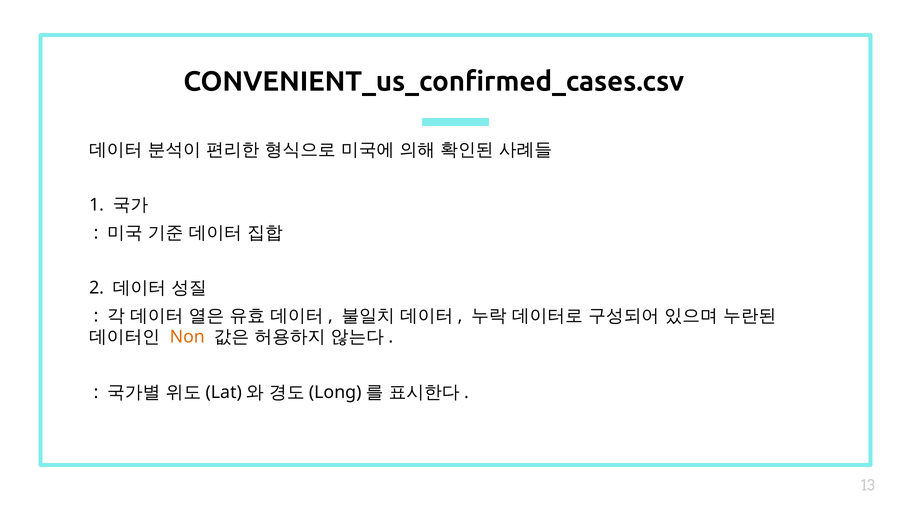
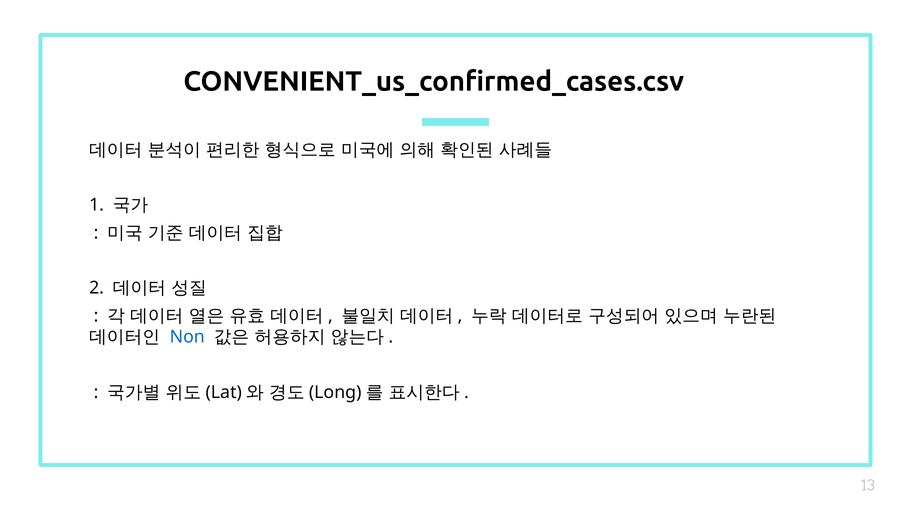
Non colour: orange -> blue
